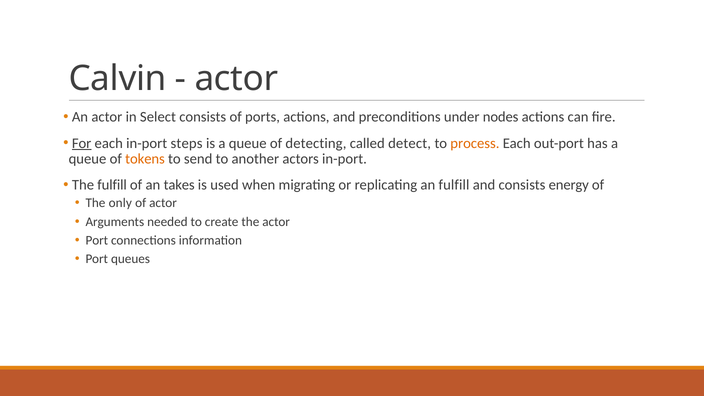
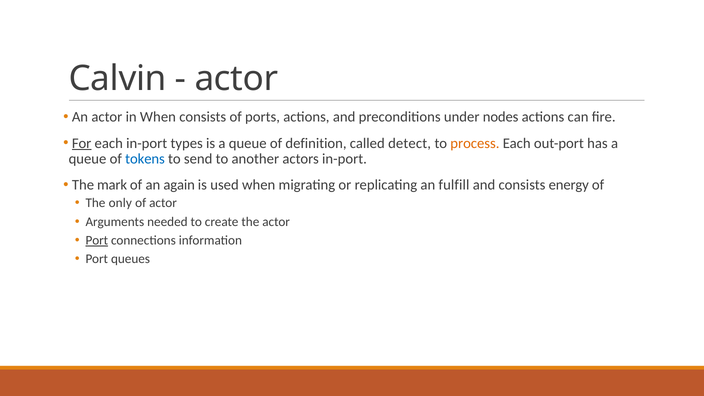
in Select: Select -> When
steps: steps -> types
detecting: detecting -> definition
tokens colour: orange -> blue
The fulfill: fulfill -> mark
takes: takes -> again
Port at (97, 240) underline: none -> present
